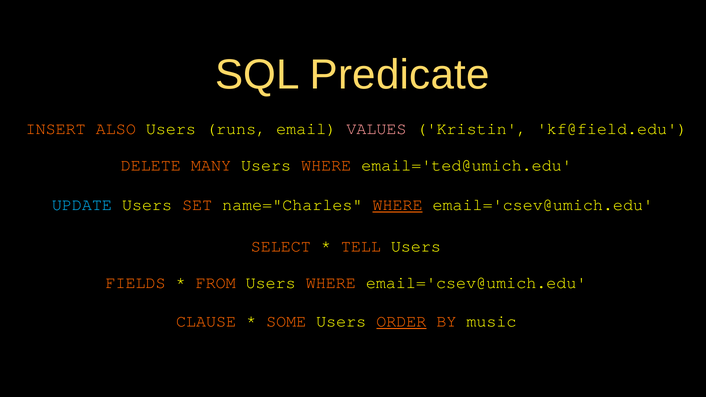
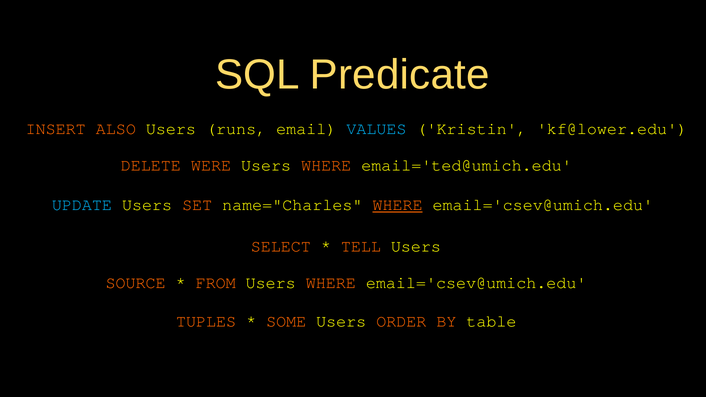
VALUES colour: pink -> light blue
kf@field.edu: kf@field.edu -> kf@lower.edu
MANY: MANY -> WERE
FIELDS: FIELDS -> SOURCE
CLAUSE: CLAUSE -> TUPLES
ORDER underline: present -> none
music: music -> table
